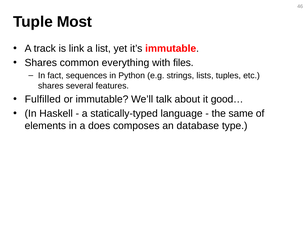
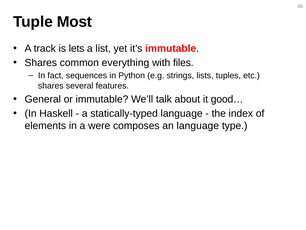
link: link -> lets
Fulfilled: Fulfilled -> General
same: same -> index
does: does -> were
an database: database -> language
